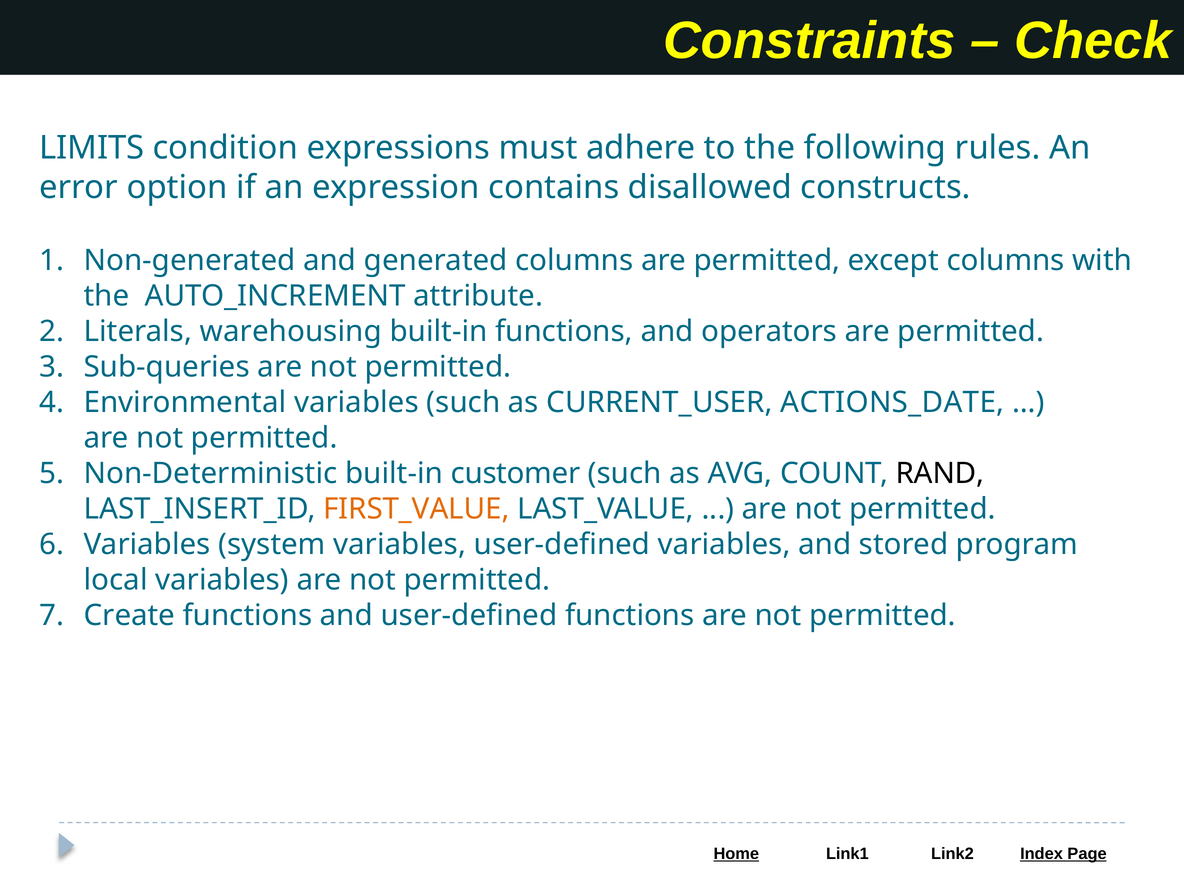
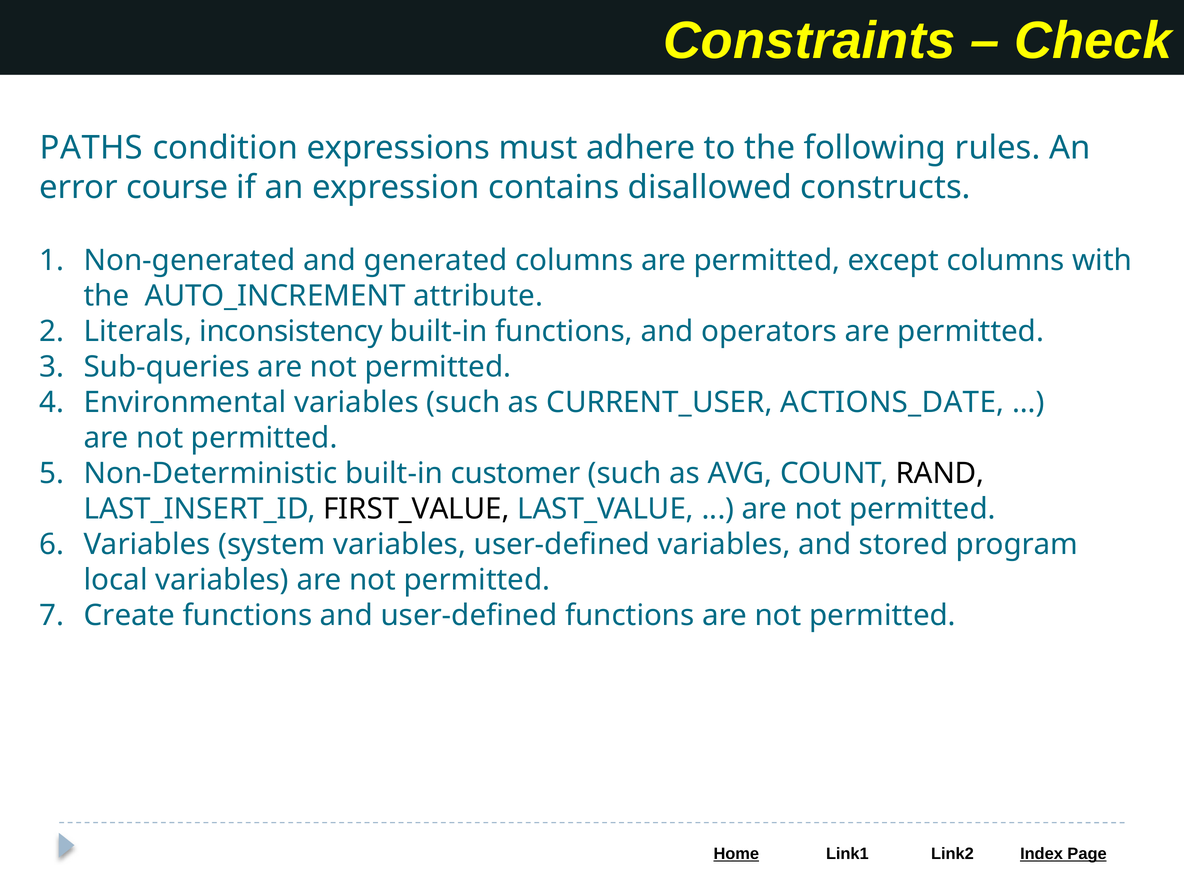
LIMITS: LIMITS -> PATHS
option: option -> course
warehousing: warehousing -> inconsistency
FIRST_VALUE colour: orange -> black
